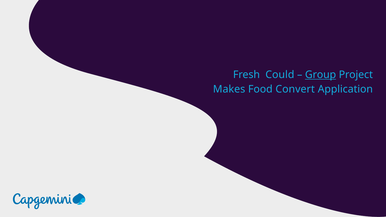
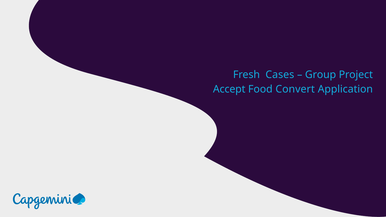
Could: Could -> Cases
Group underline: present -> none
Makes: Makes -> Accept
